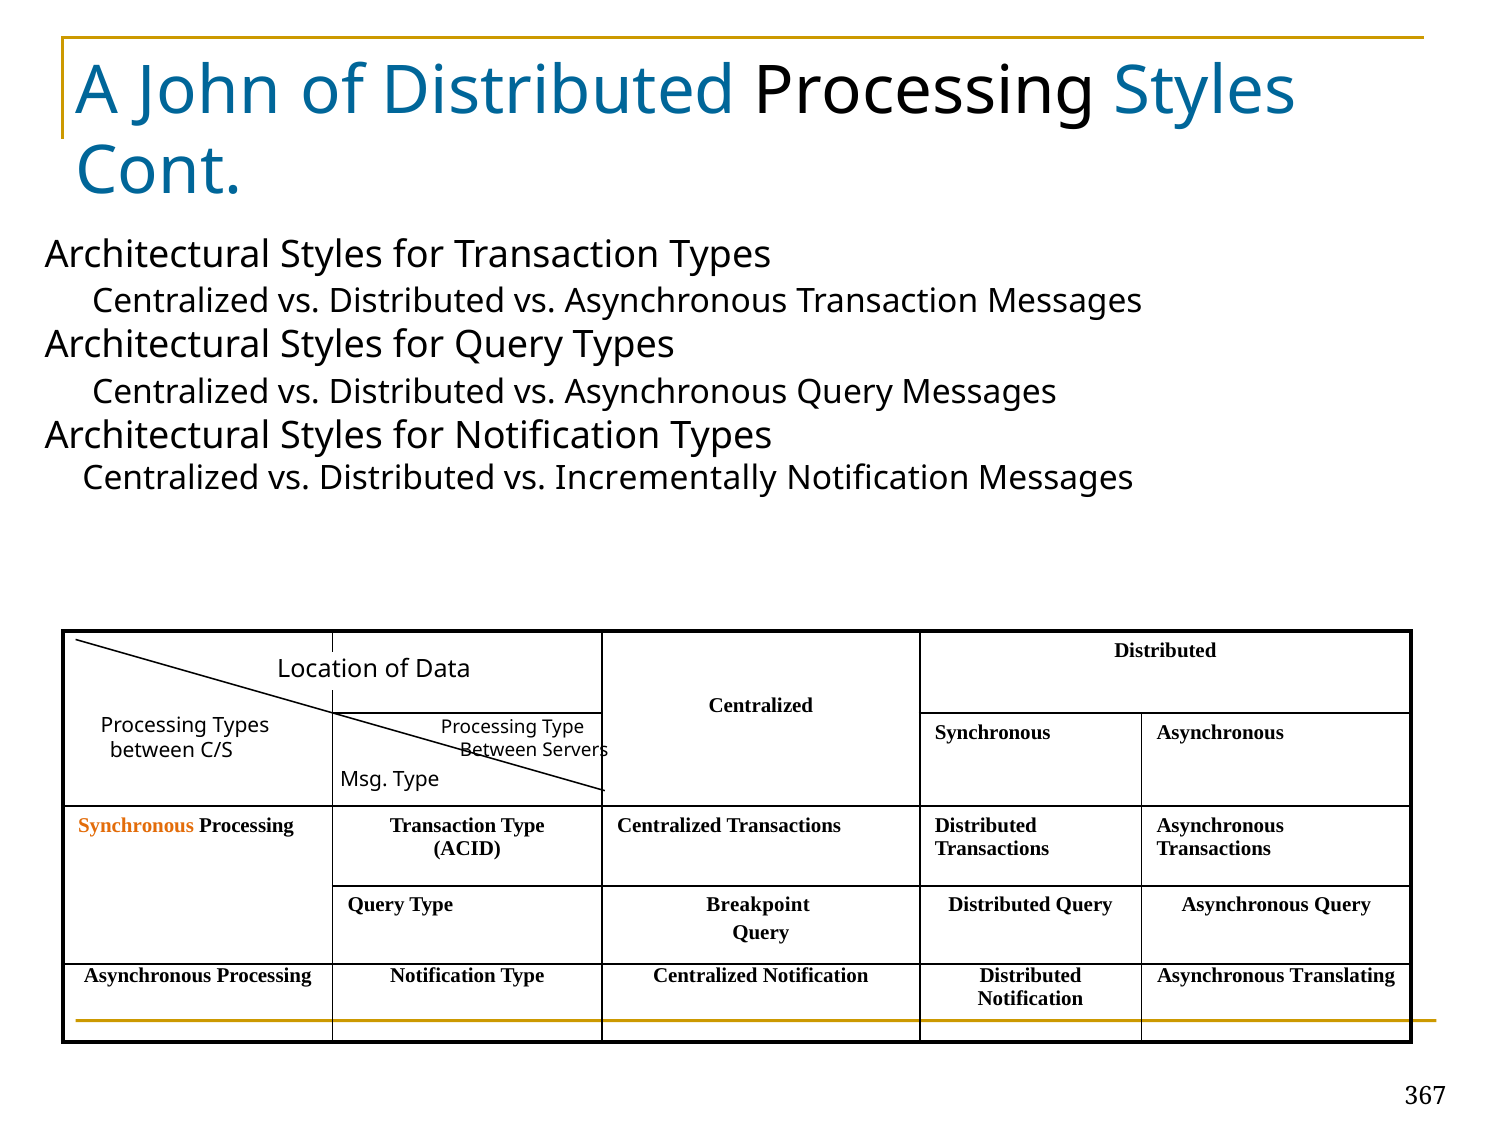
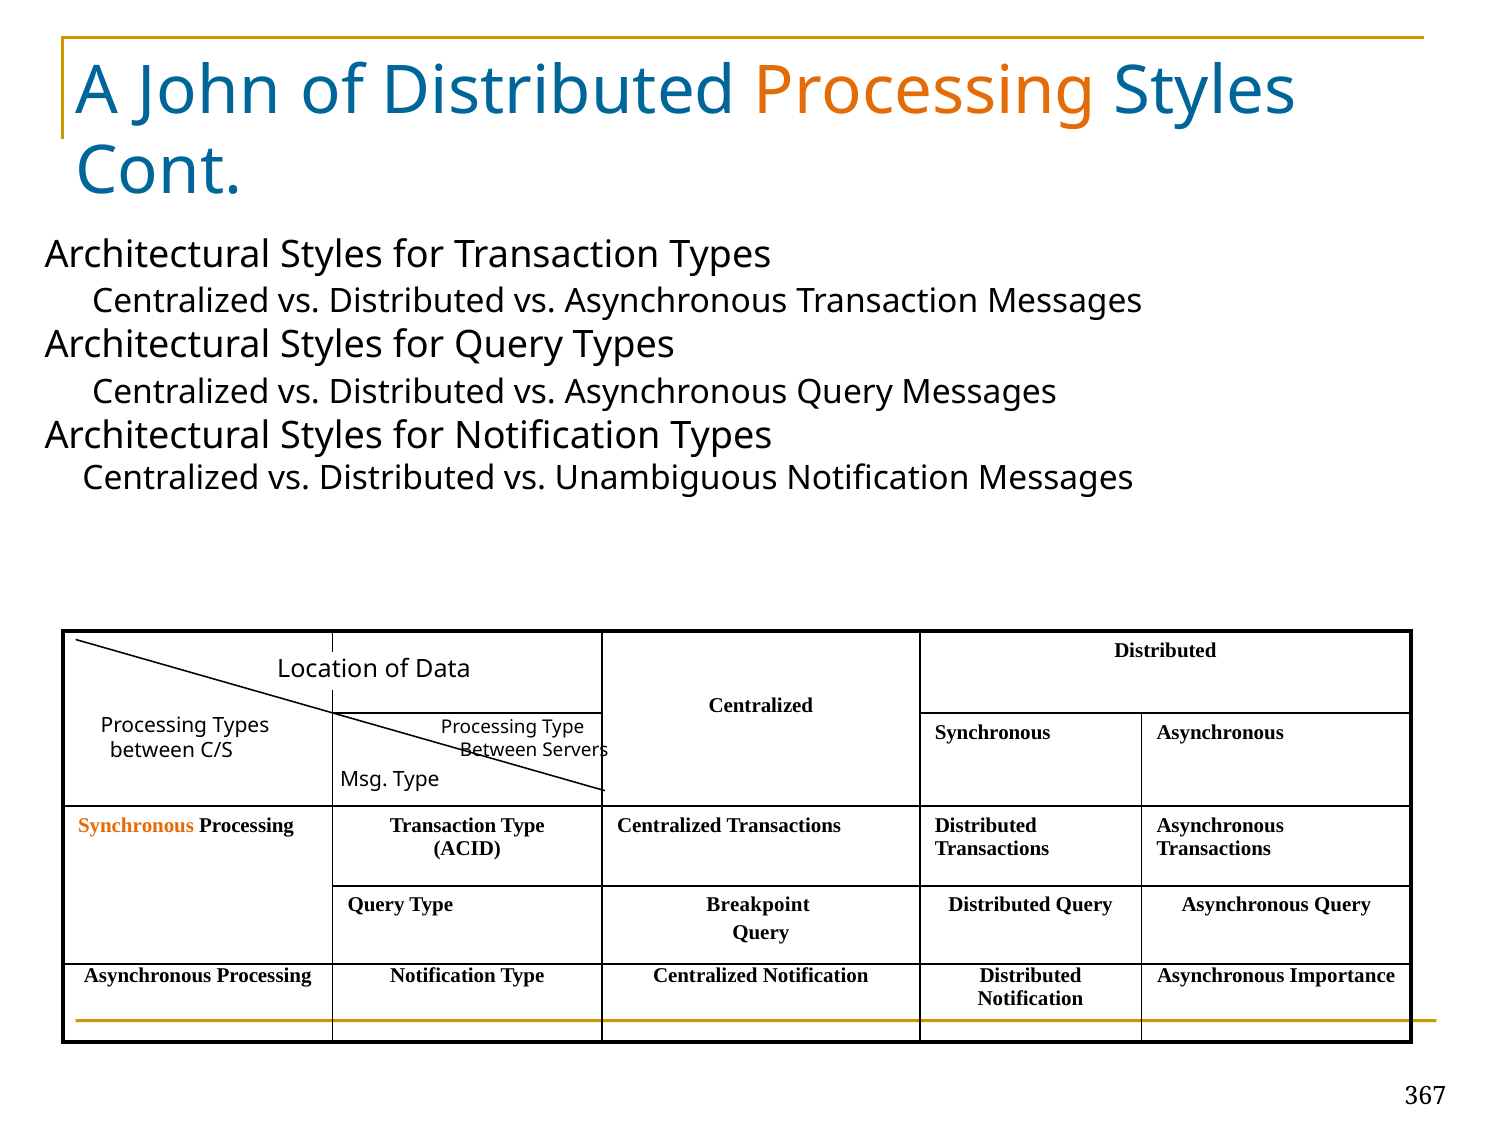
Processing at (925, 91) colour: black -> orange
Incrementally: Incrementally -> Unambiguous
Translating: Translating -> Importance
